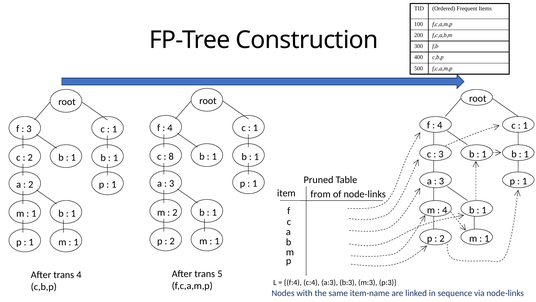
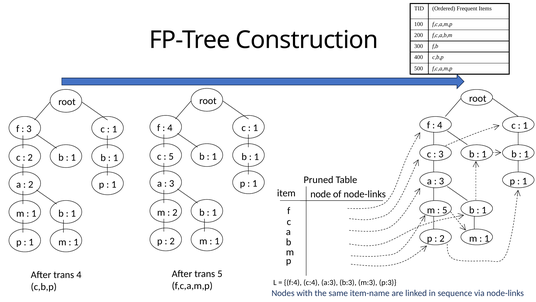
8 at (171, 156): 8 -> 5
from: from -> node
4 at (445, 210): 4 -> 5
